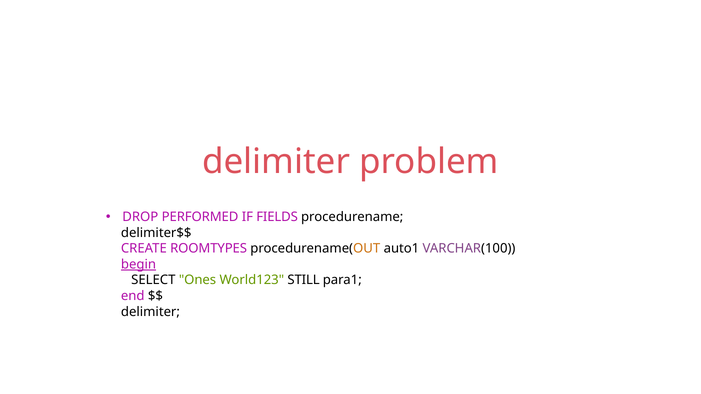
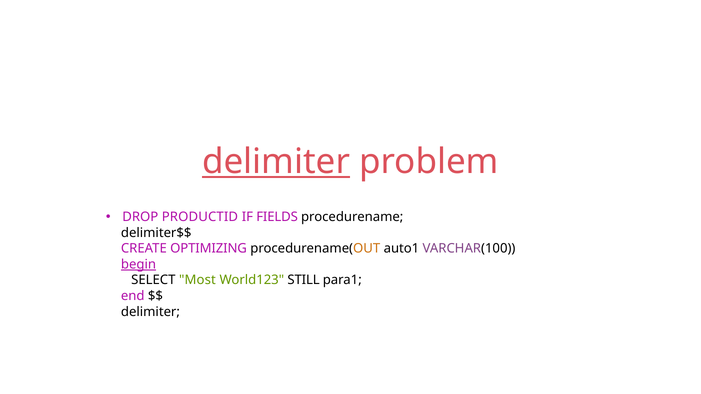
delimiter at (276, 162) underline: none -> present
PERFORMED: PERFORMED -> PRODUCTID
ROOMTYPES: ROOMTYPES -> OPTIMIZING
Ones: Ones -> Most
